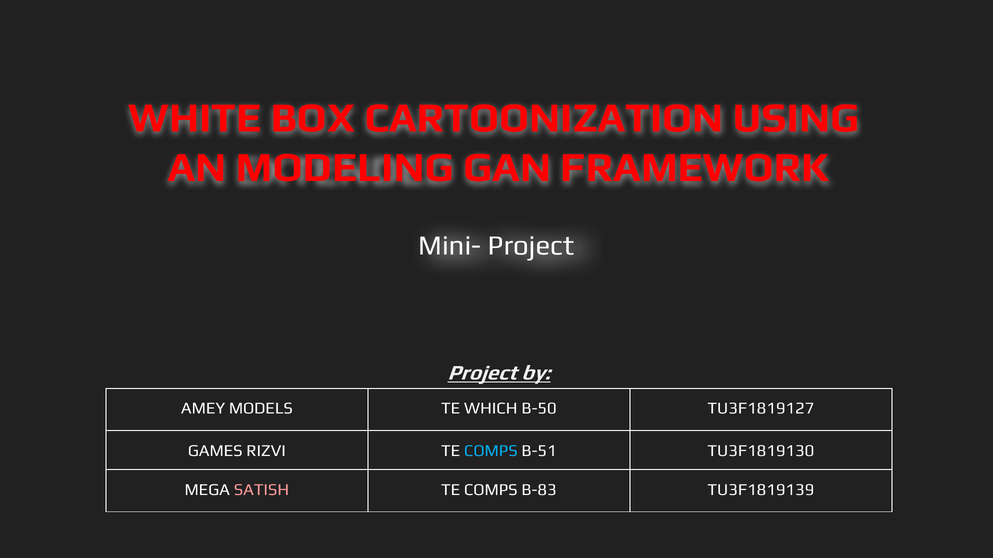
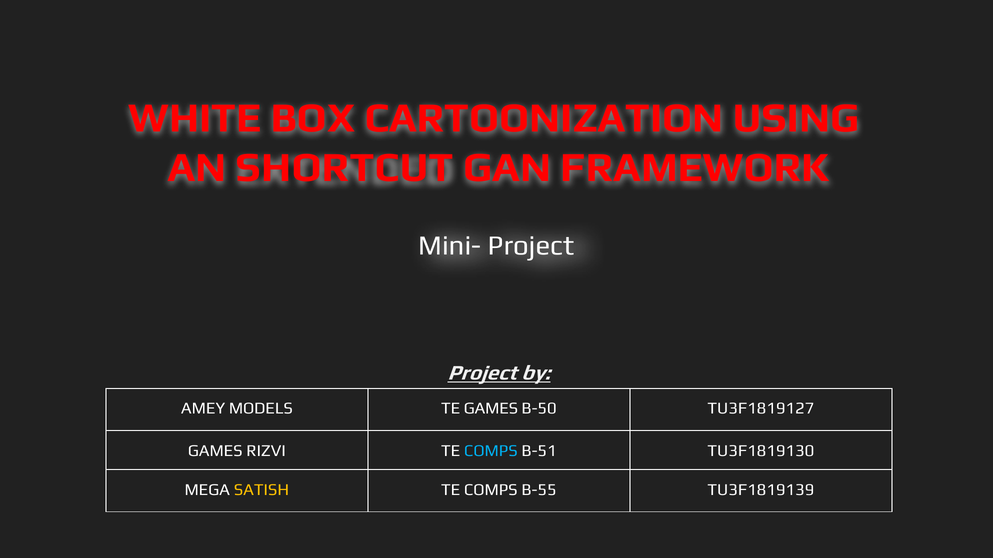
MODELING: MODELING -> SHORTCUT
TE WHICH: WHICH -> GAMES
SATISH colour: pink -> yellow
B-83: B-83 -> B-55
